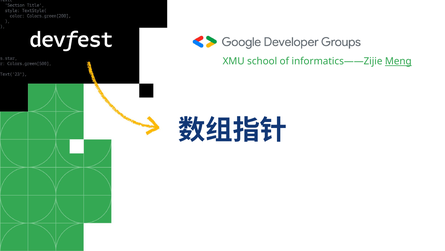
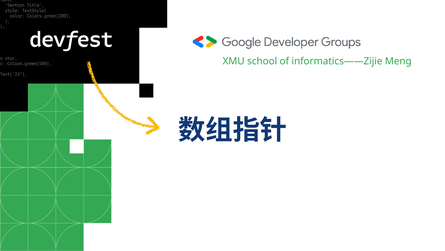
Meng underline: present -> none
